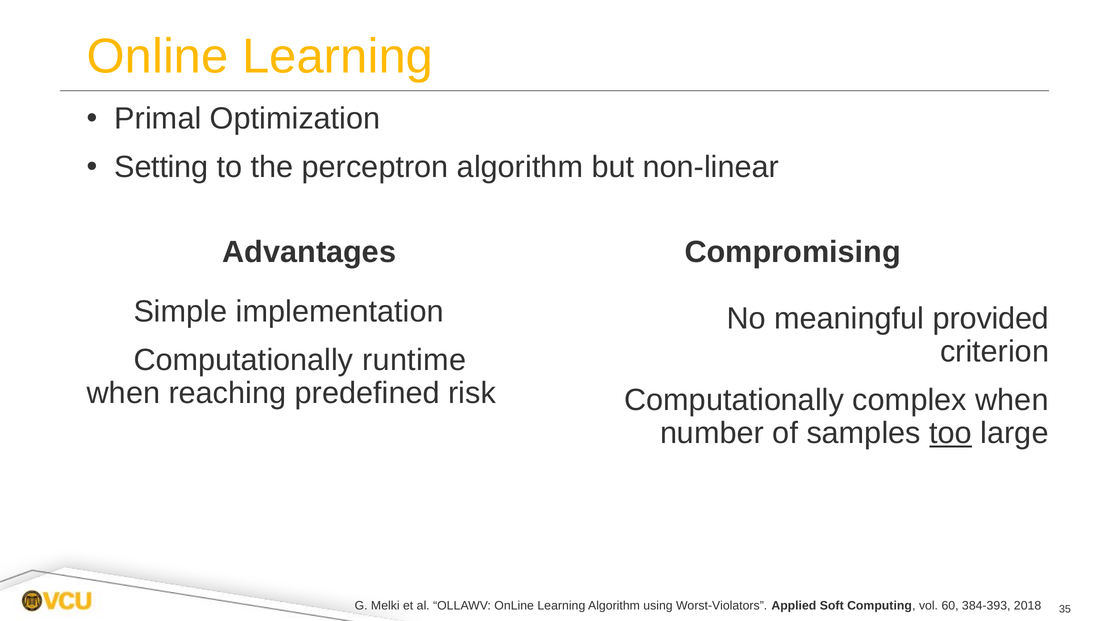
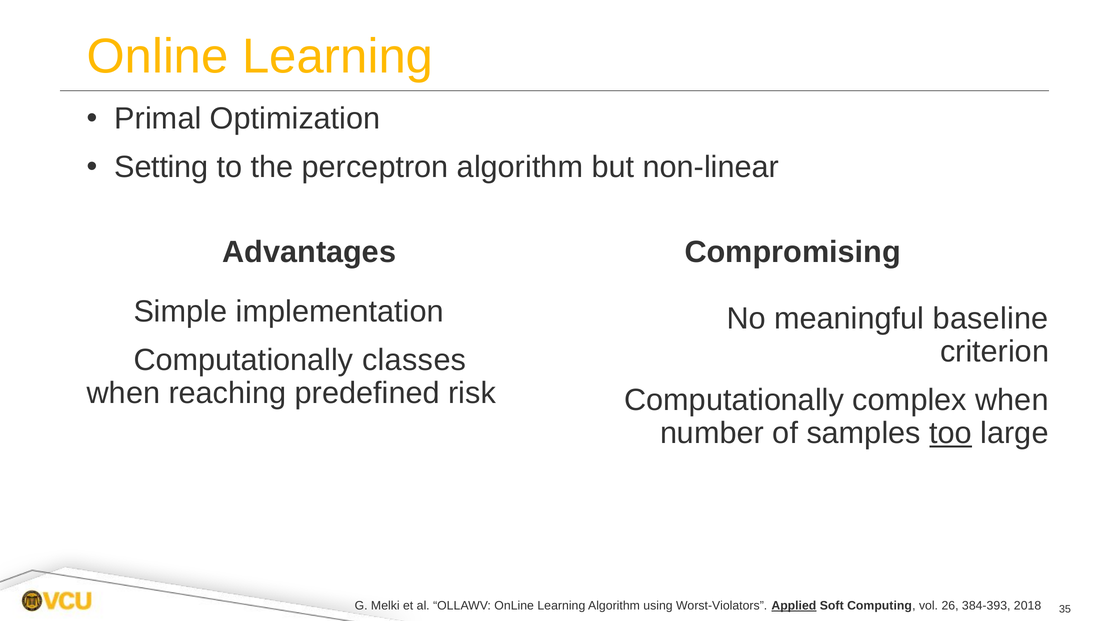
provided: provided -> baseline
runtime: runtime -> classes
Applied underline: none -> present
60: 60 -> 26
